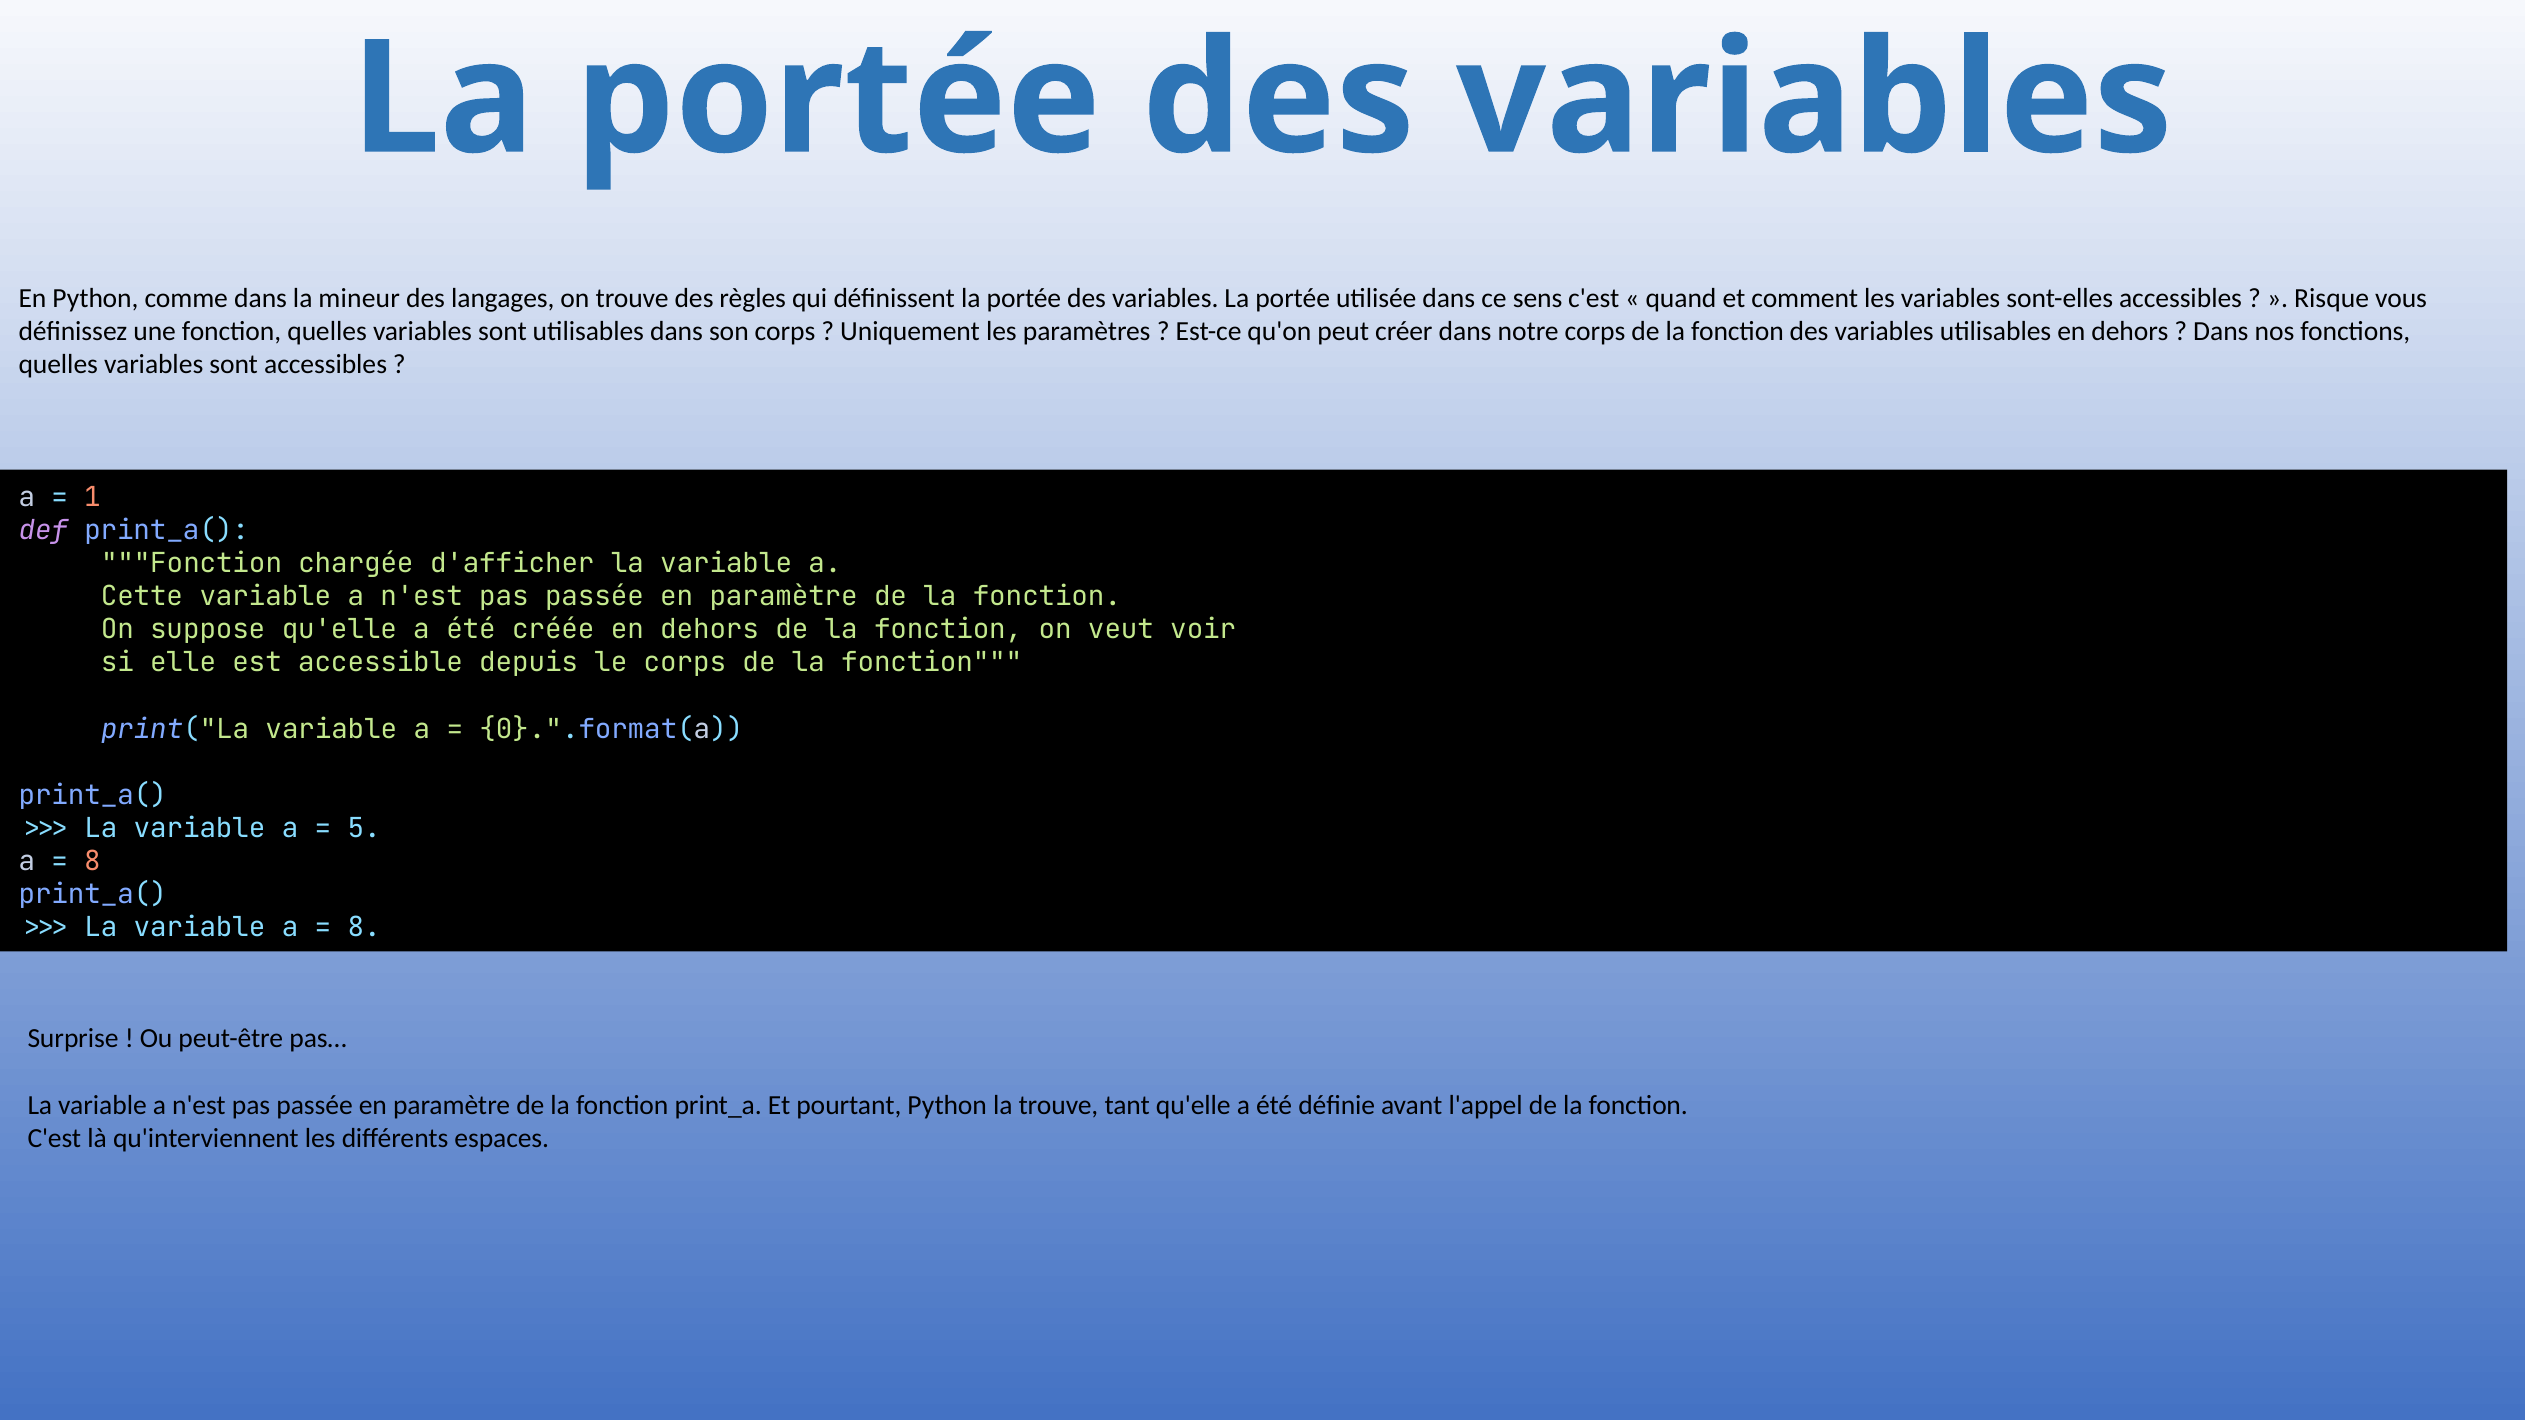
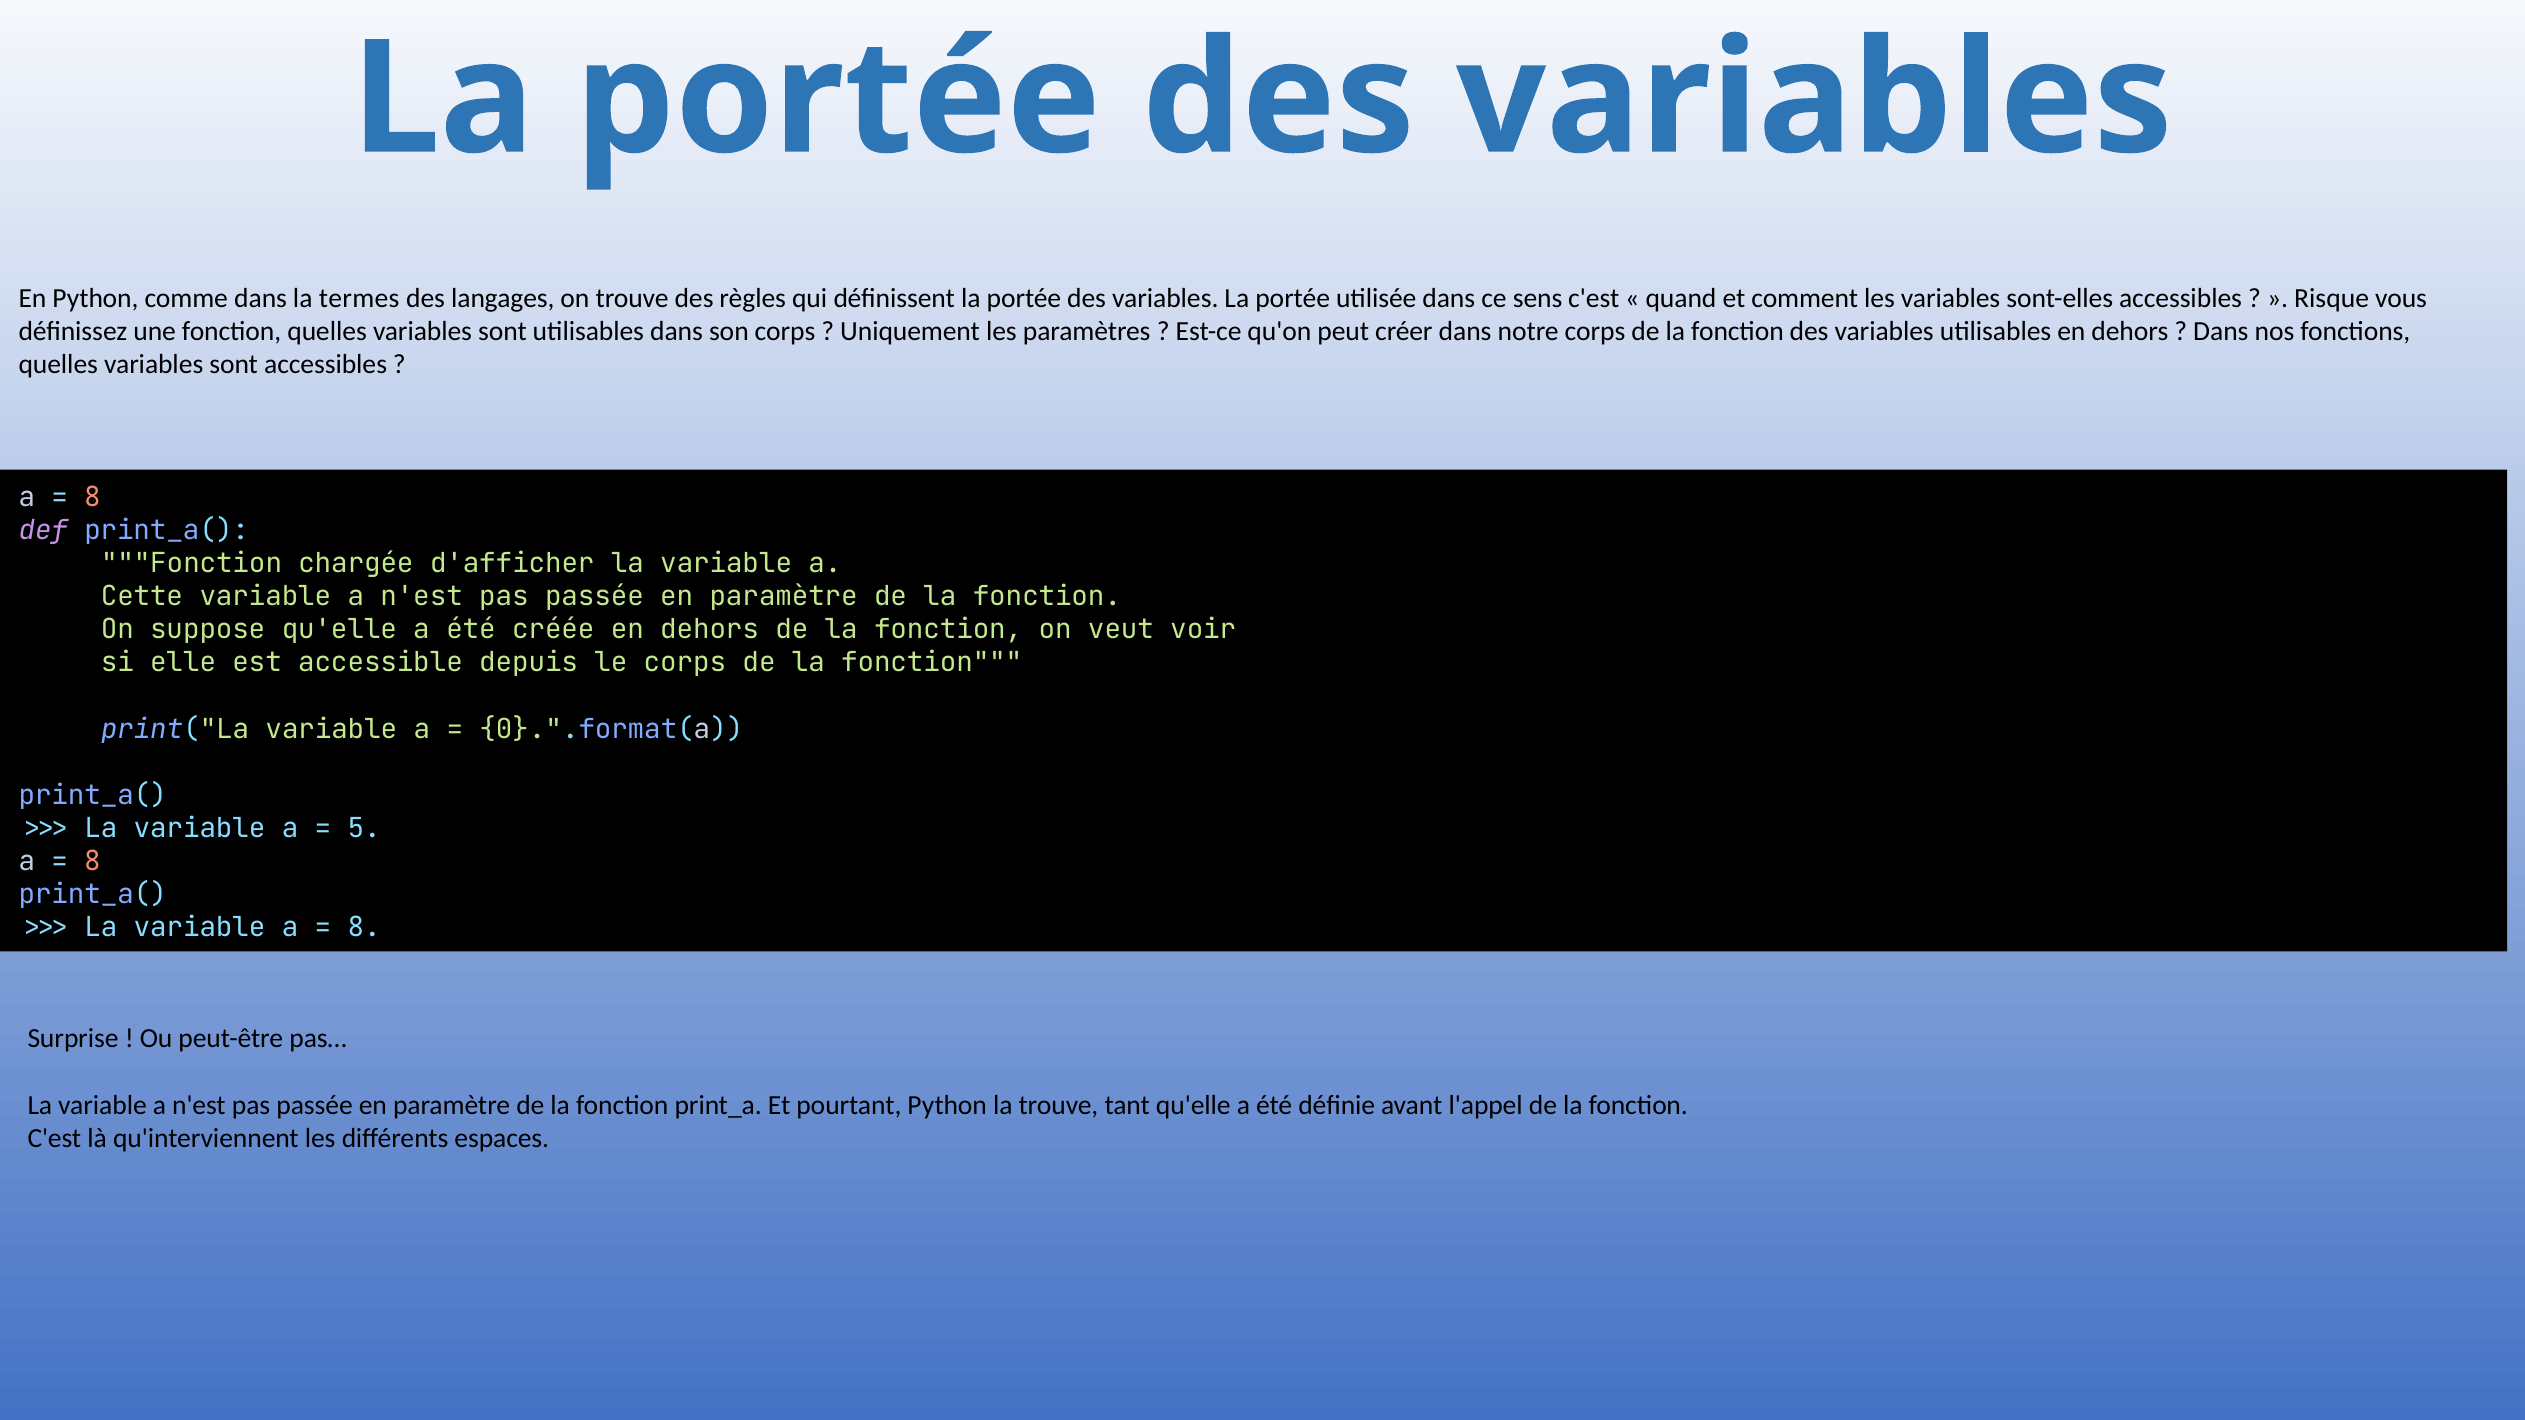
mineur: mineur -> termes
1 at (93, 497): 1 -> 8
